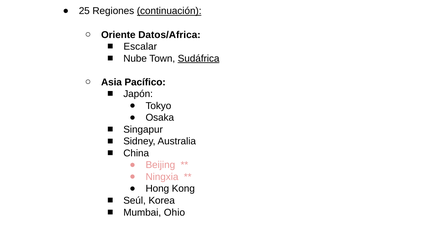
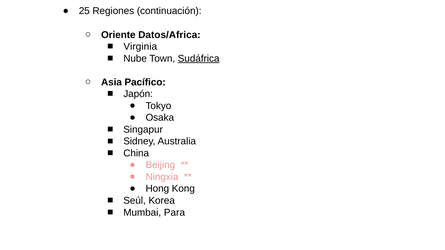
continuación underline: present -> none
Escalar: Escalar -> Virginia
Ohio: Ohio -> Para
